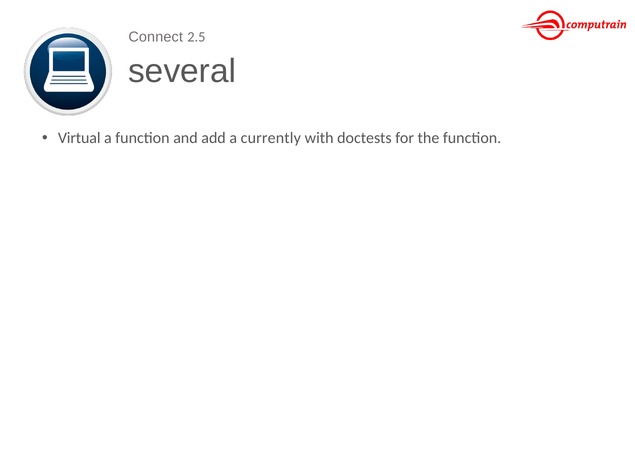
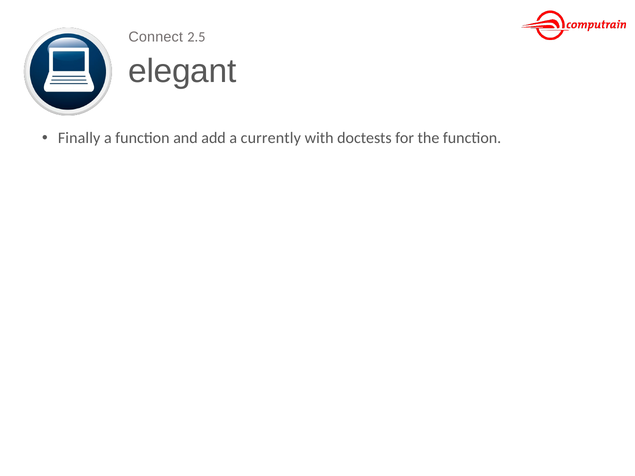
several: several -> elegant
Virtual: Virtual -> Finally
